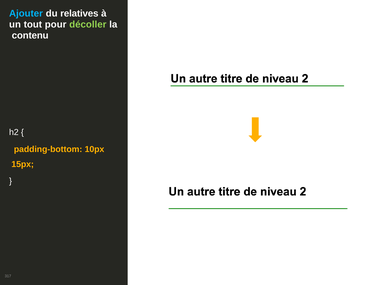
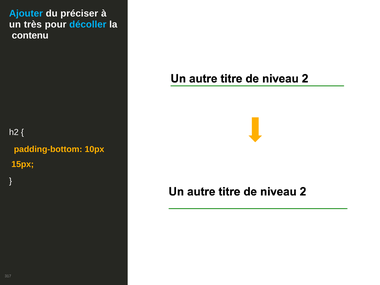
relatives: relatives -> préciser
tout: tout -> très
décoller colour: light green -> light blue
